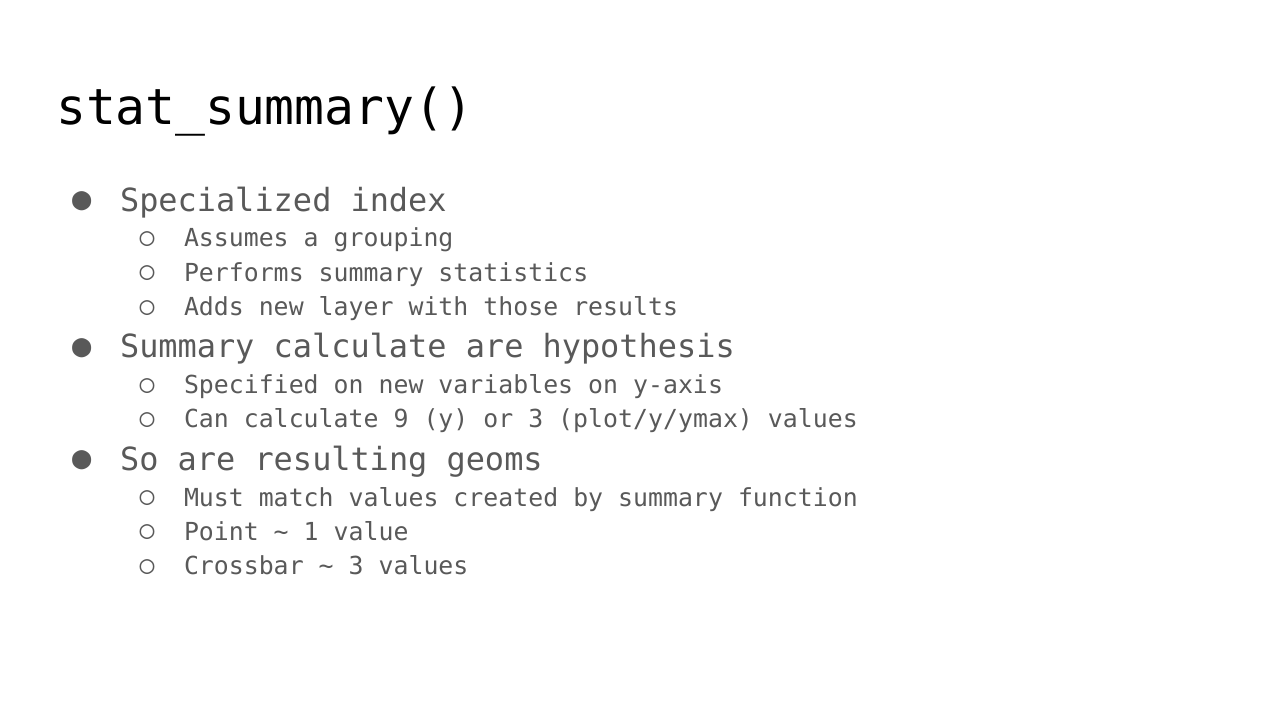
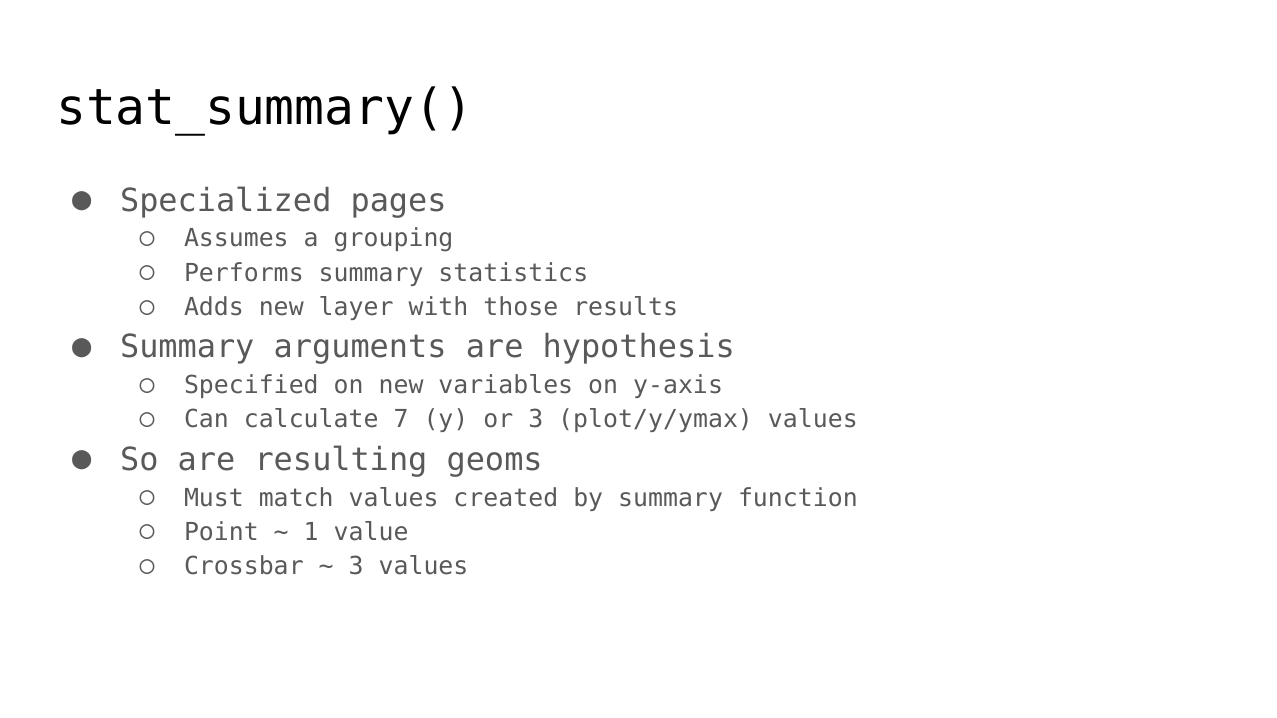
index: index -> pages
Summary calculate: calculate -> arguments
9: 9 -> 7
